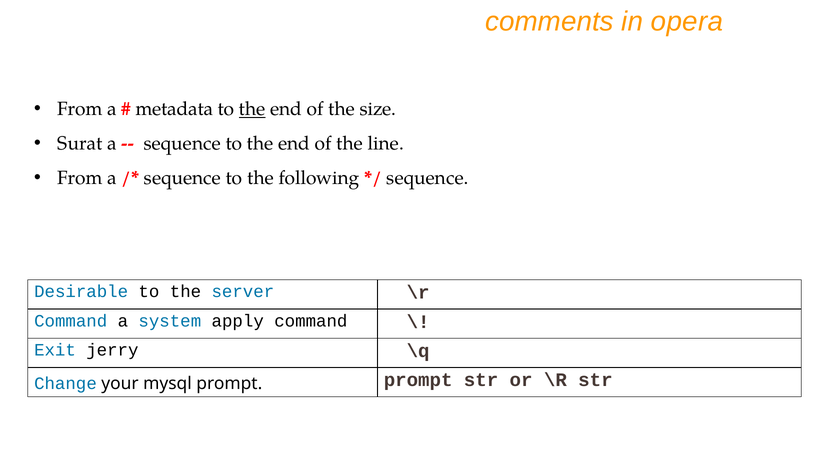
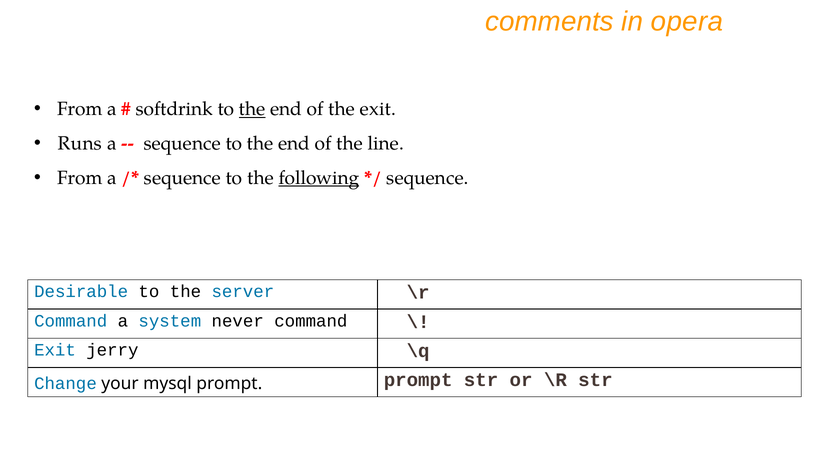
metadata: metadata -> softdrink
the size: size -> exit
Surat: Surat -> Runs
following underline: none -> present
apply: apply -> never
